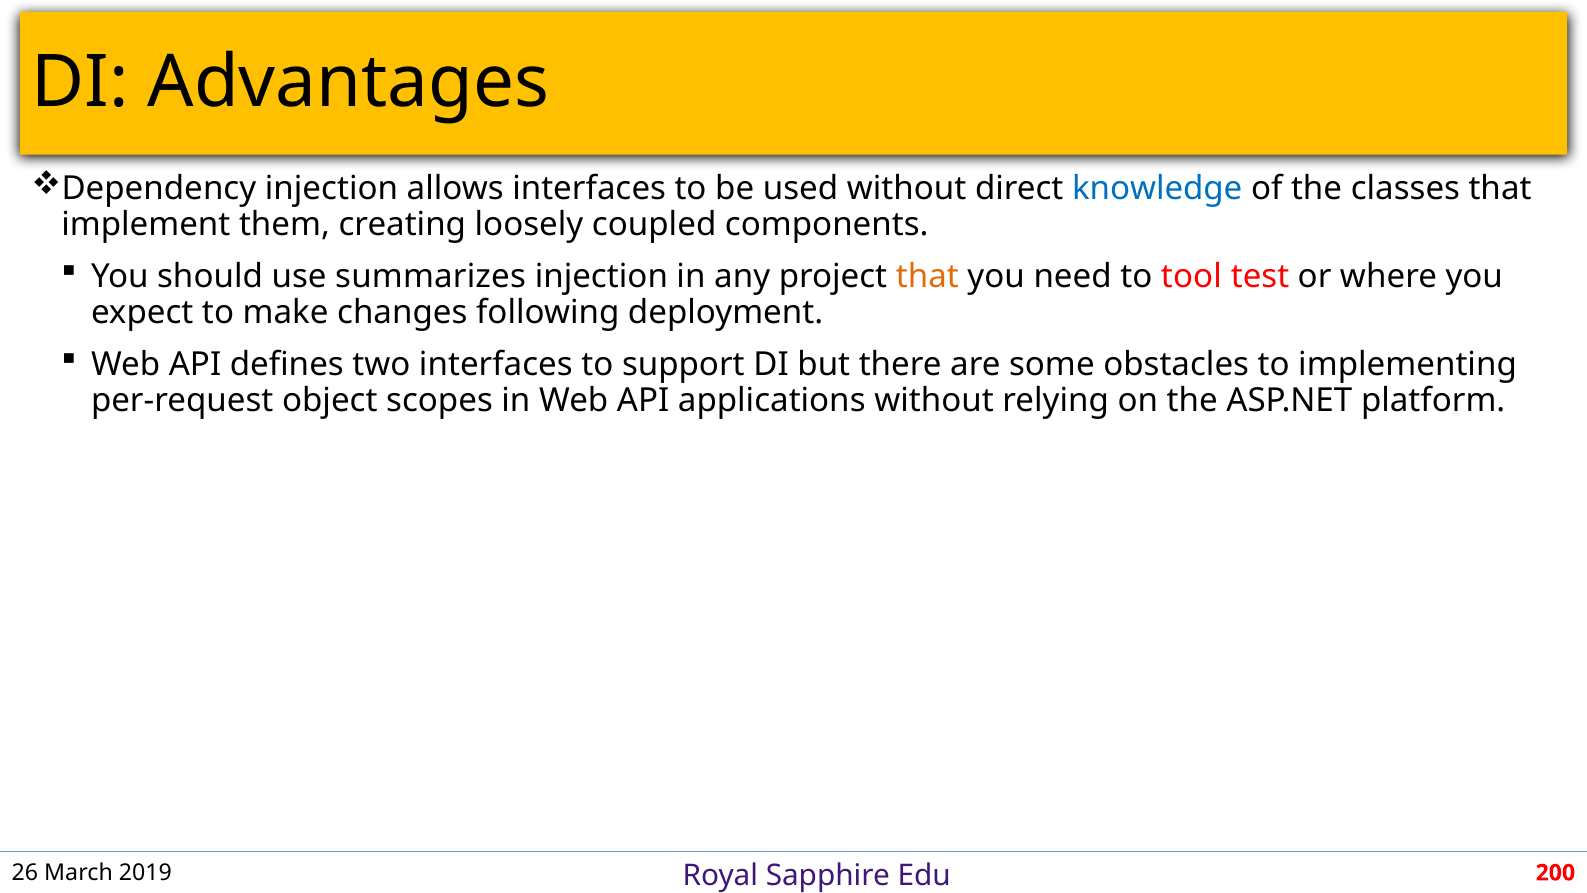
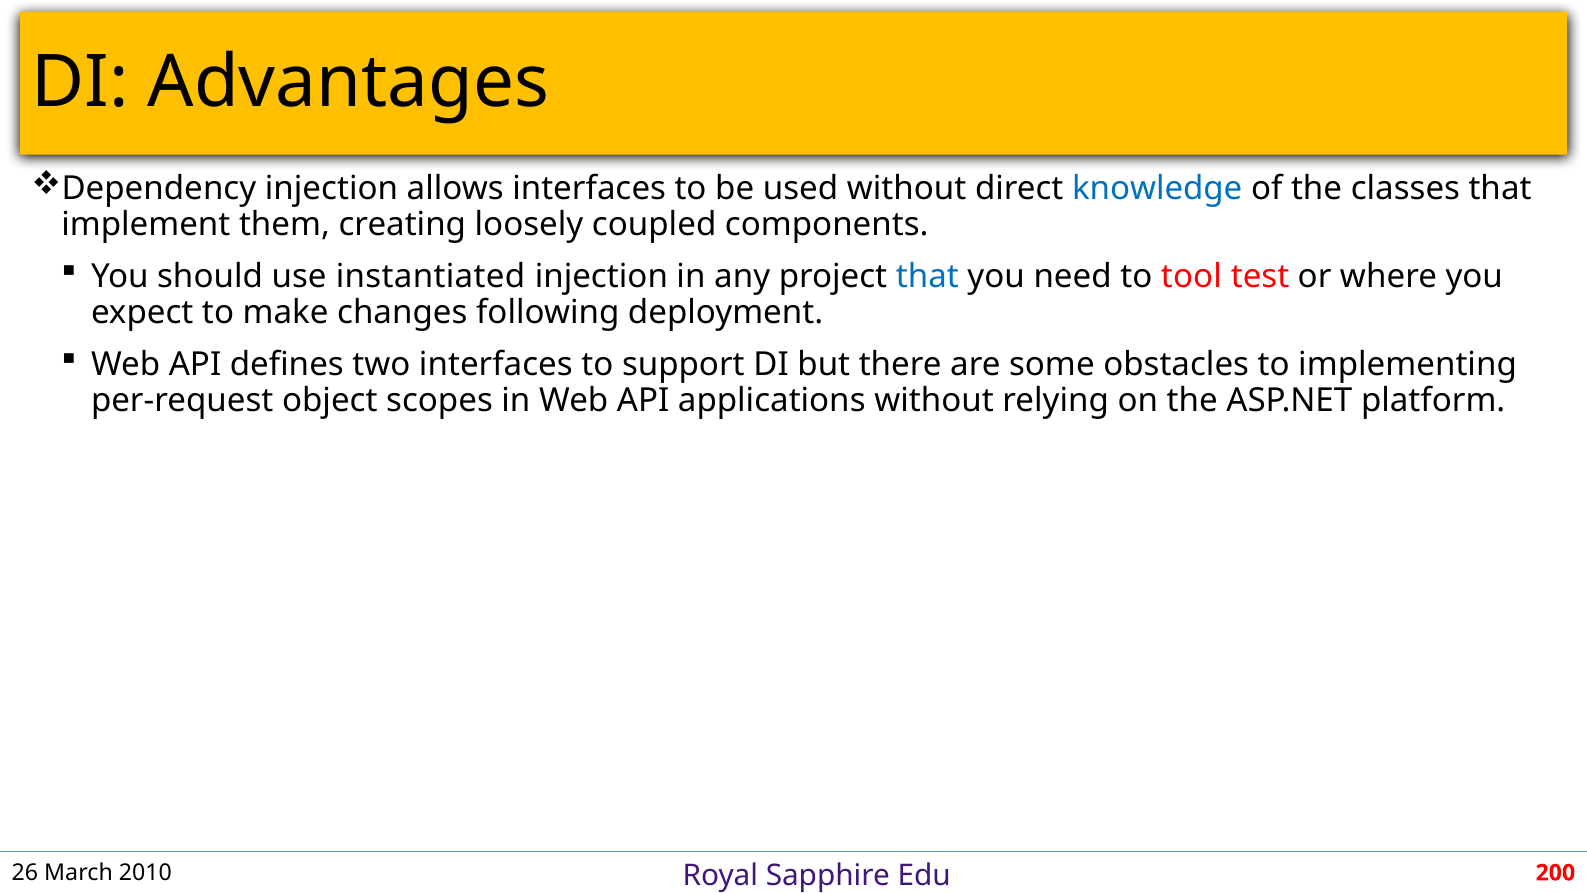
summarizes: summarizes -> instantiated
that at (927, 277) colour: orange -> blue
2019: 2019 -> 2010
